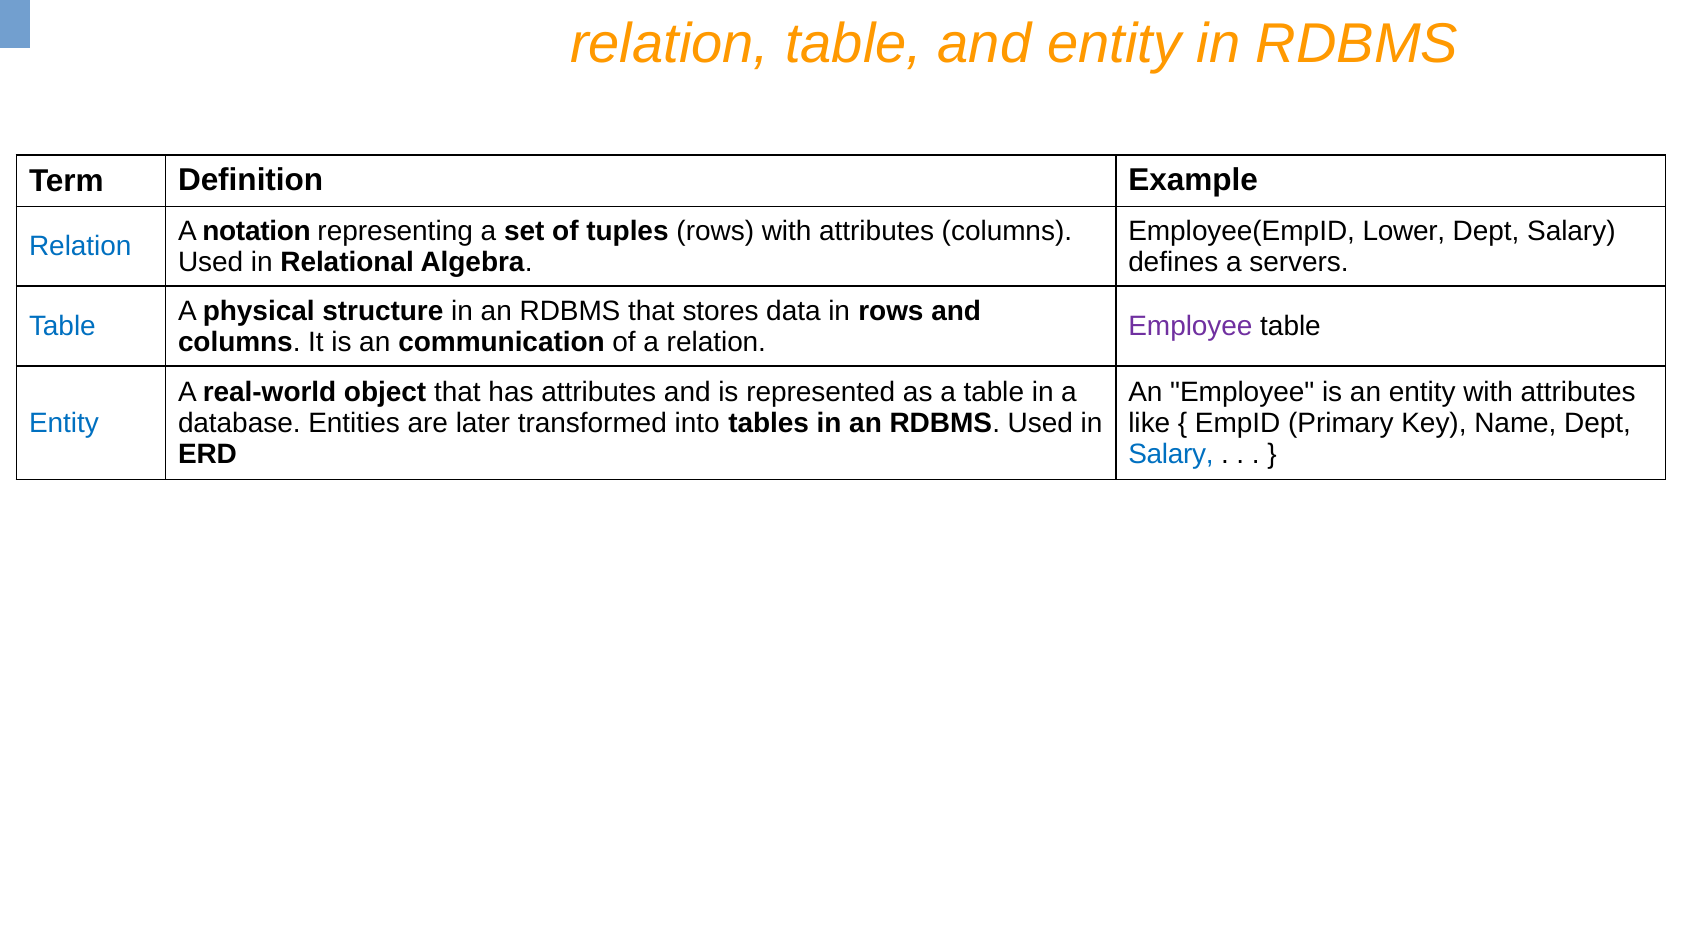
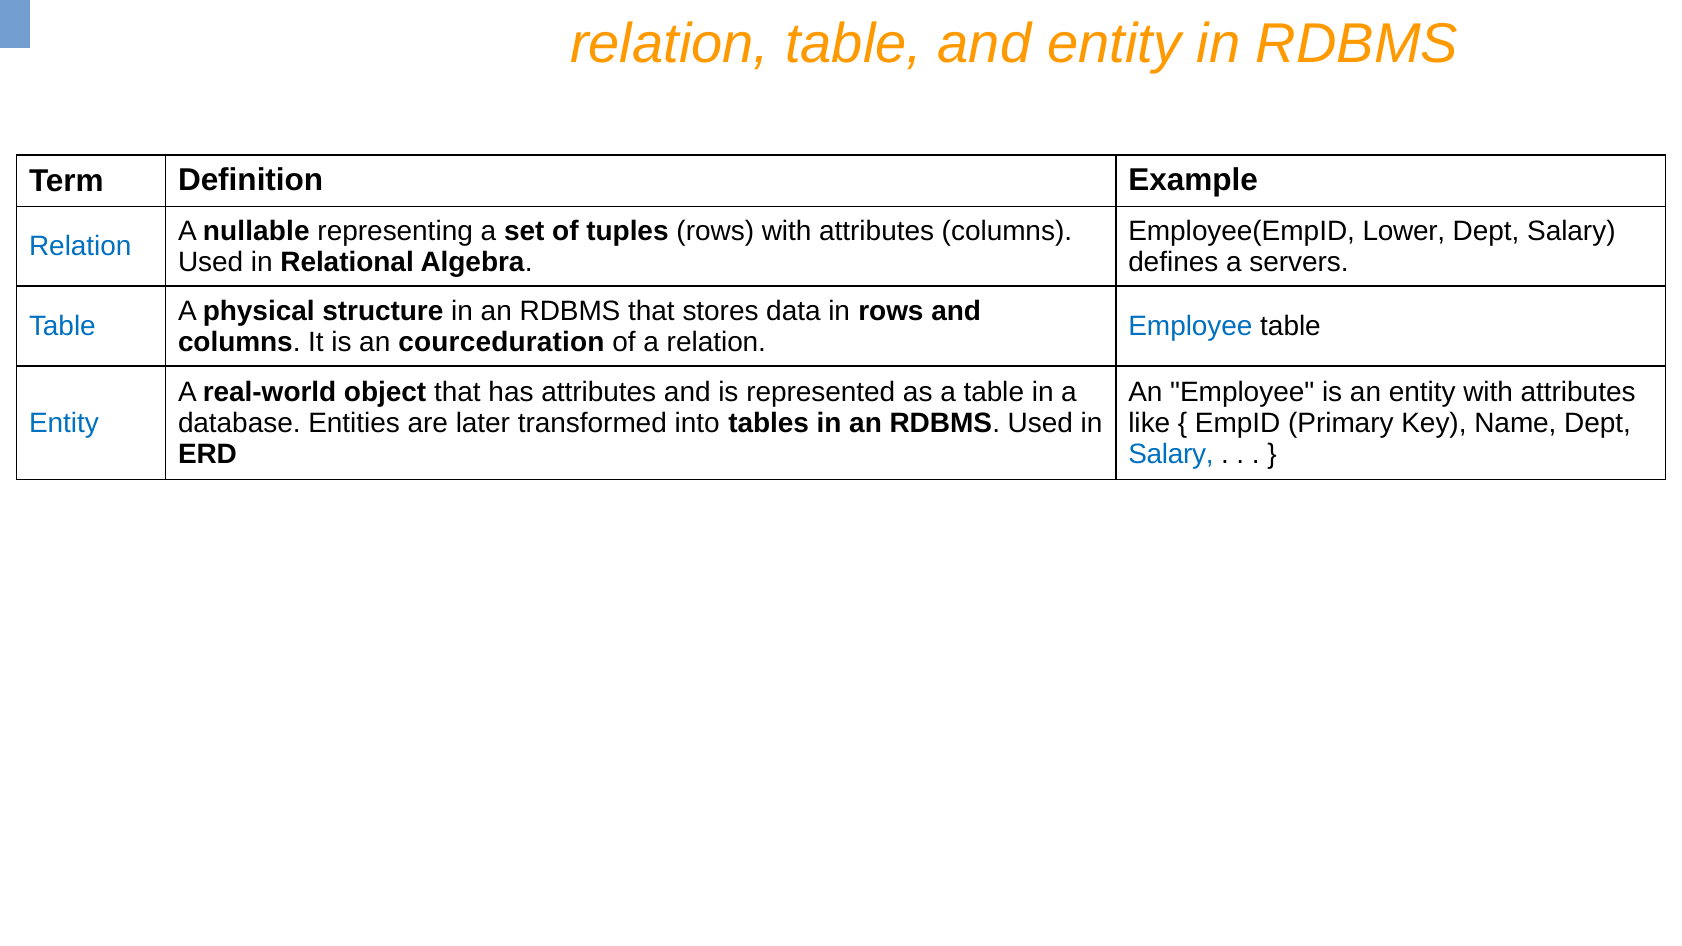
notation: notation -> nullable
Employee at (1190, 327) colour: purple -> blue
communication: communication -> courceduration
